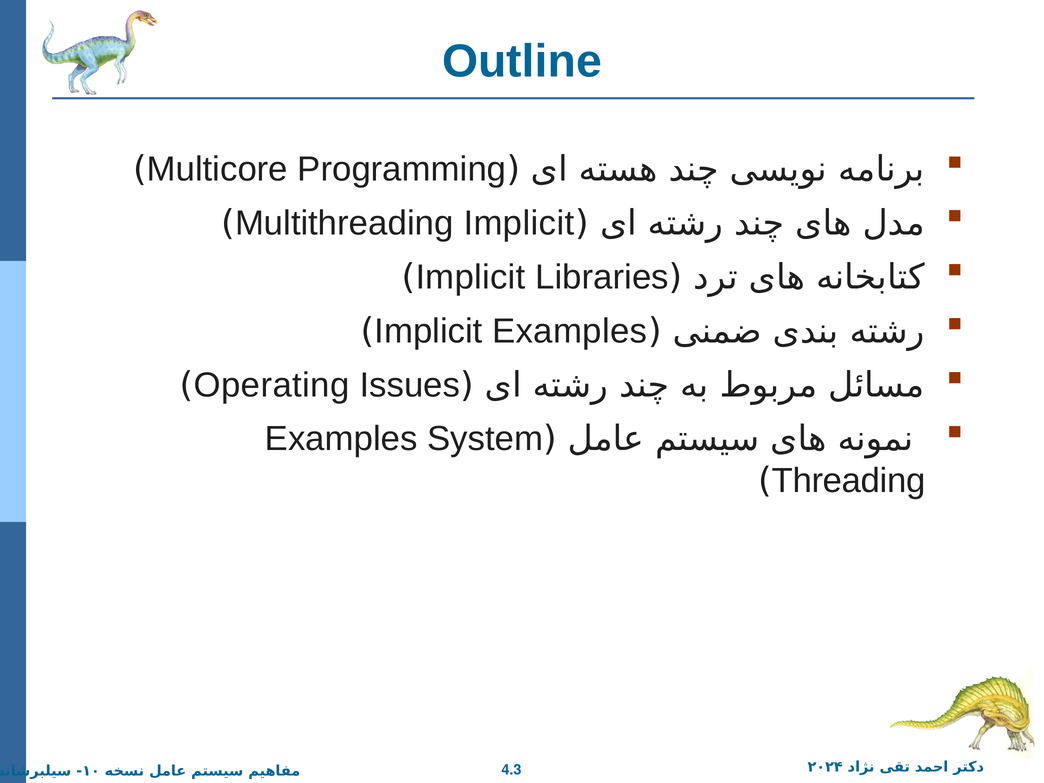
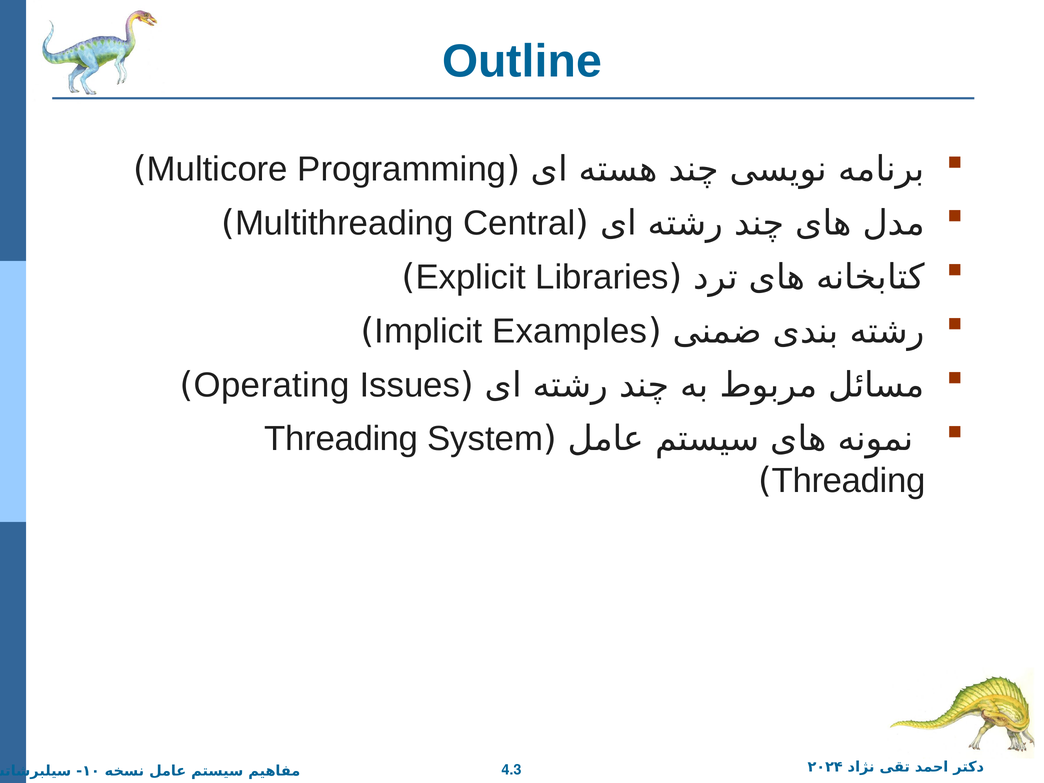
Multithreading Implicit: Implicit -> Central
Implicit at (470, 277): Implicit -> Explicit
Examples at (341, 439): Examples -> Threading
